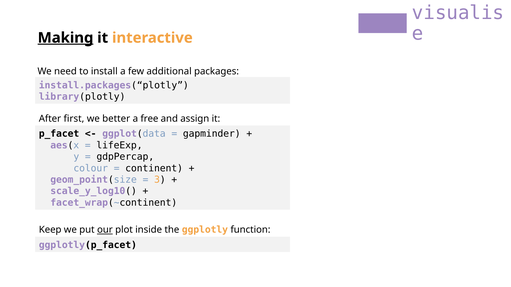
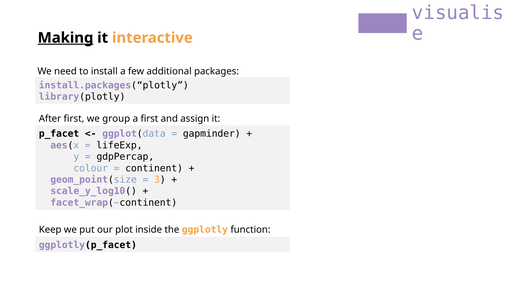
better: better -> group
a free: free -> first
our underline: present -> none
